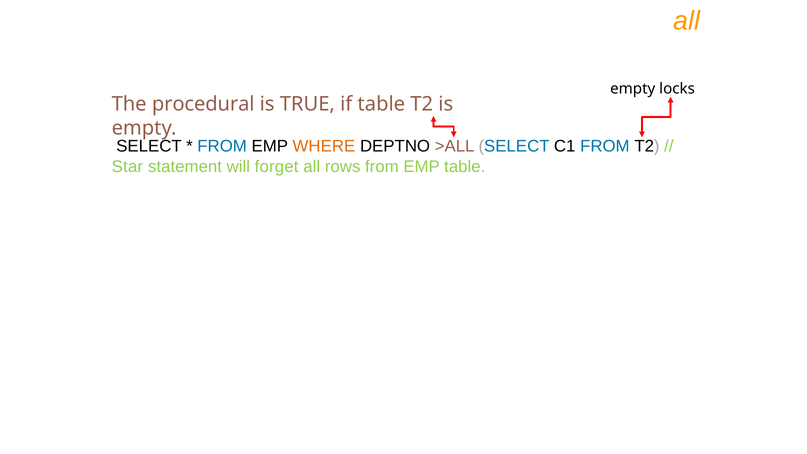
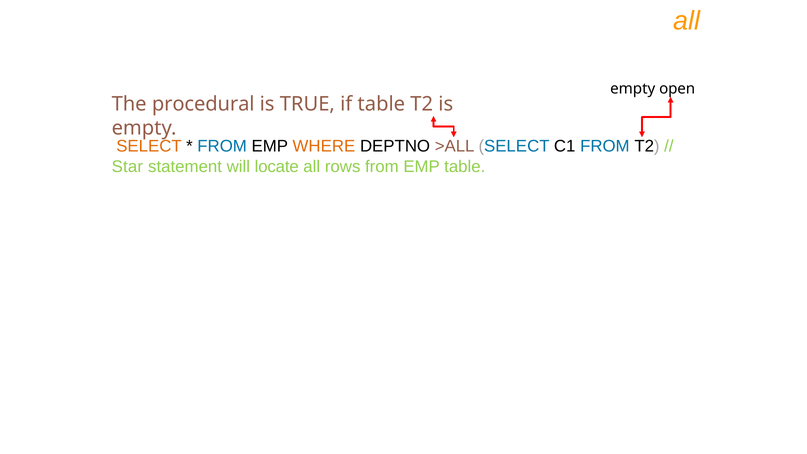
locks: locks -> open
SELECT at (149, 146) colour: black -> orange
forget: forget -> locate
